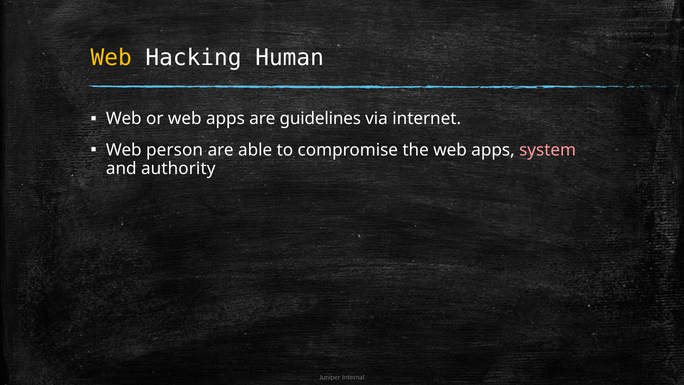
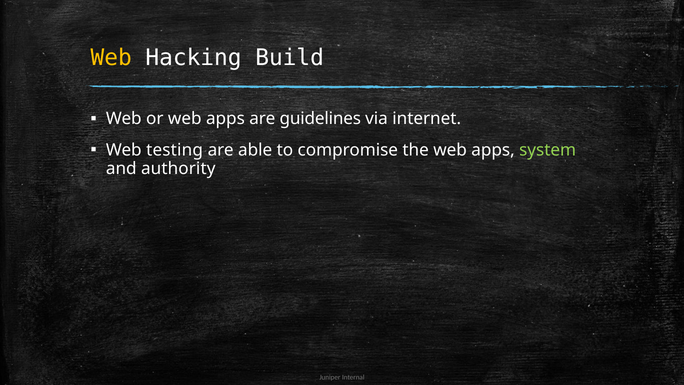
Human: Human -> Build
person: person -> testing
system colour: pink -> light green
